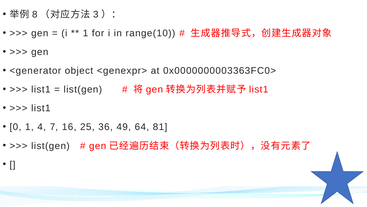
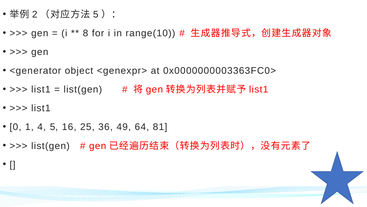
8: 8 -> 2
3 at (96, 14): 3 -> 5
1 at (85, 33): 1 -> 8
4 7: 7 -> 5
